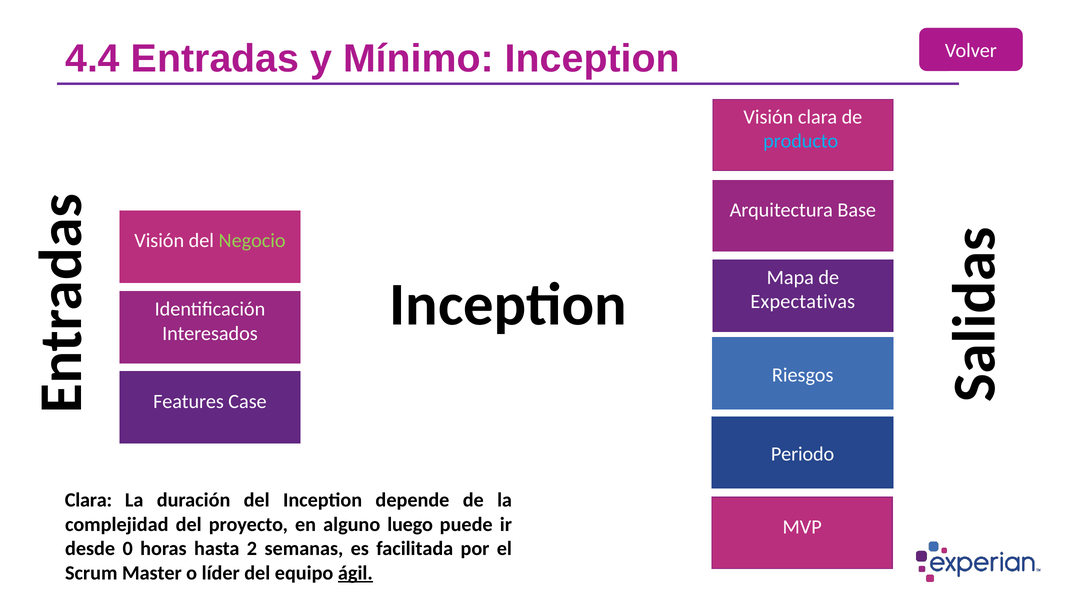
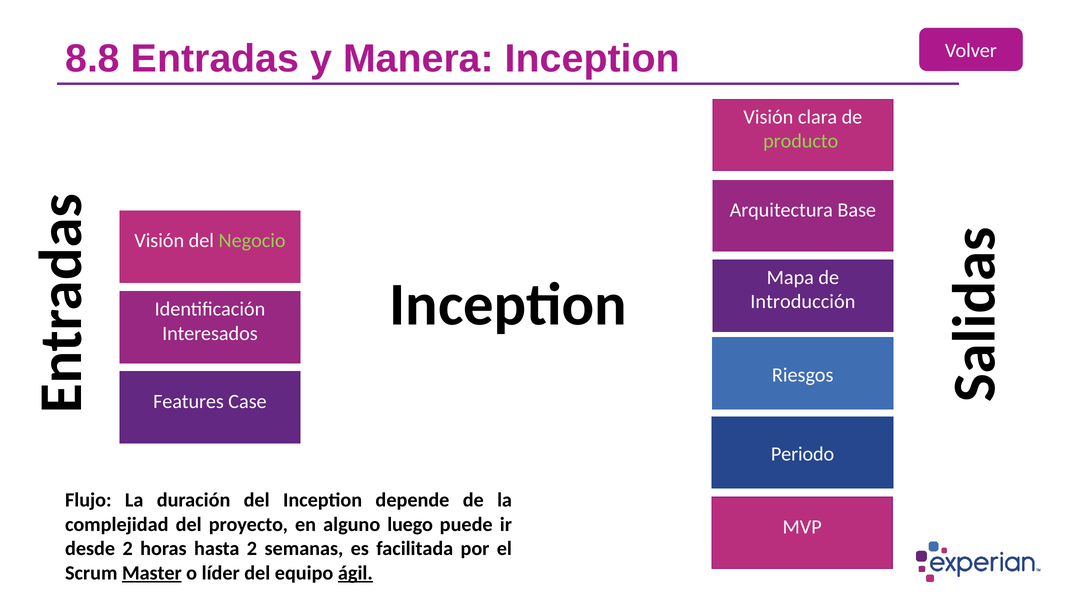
4.4: 4.4 -> 8.8
Mínimo: Mínimo -> Manera
producto colour: light blue -> light green
Expectativas: Expectativas -> Introducción
Clara at (88, 500): Clara -> Flujo
desde 0: 0 -> 2
Master underline: none -> present
